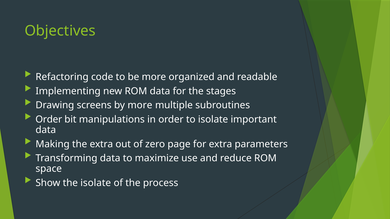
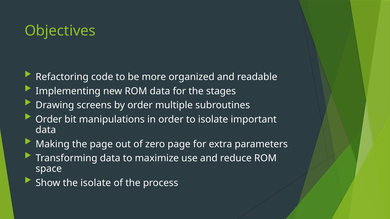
by more: more -> order
the extra: extra -> page
